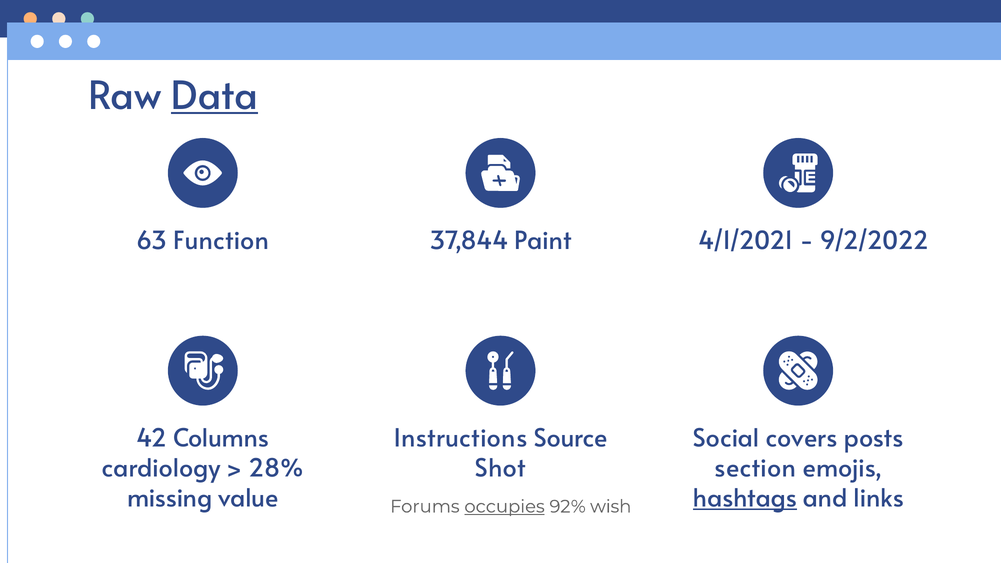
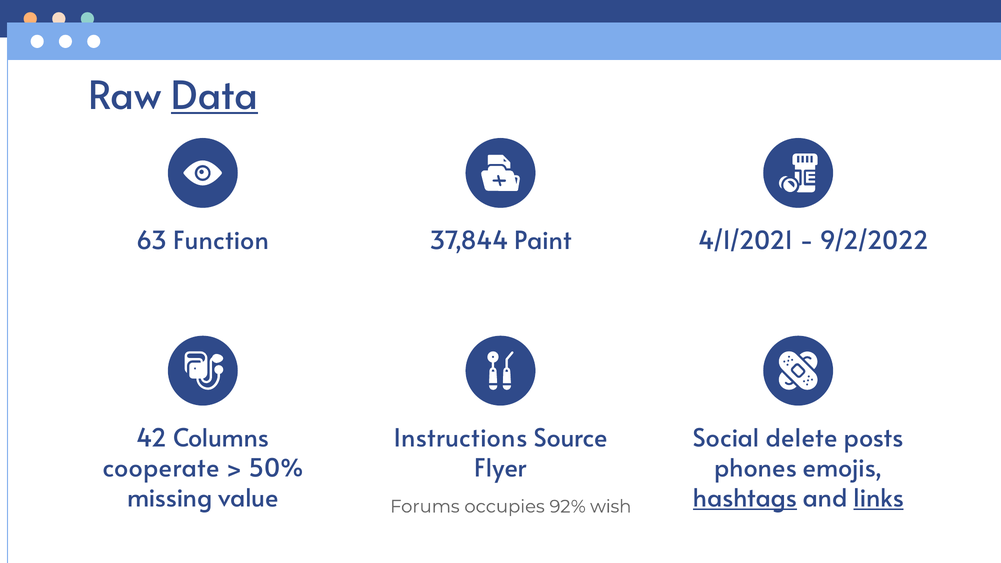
covers: covers -> delete
cardiology: cardiology -> cooperate
28%: 28% -> 50%
Shot: Shot -> Flyer
section: section -> phones
links underline: none -> present
occupies underline: present -> none
